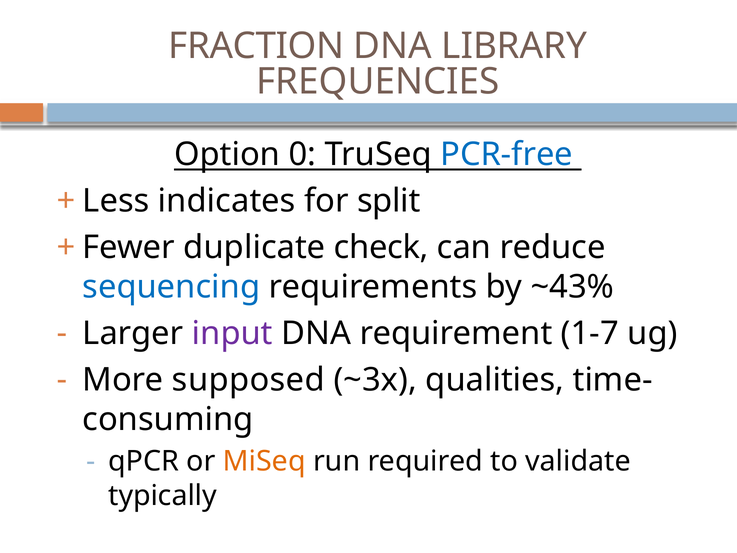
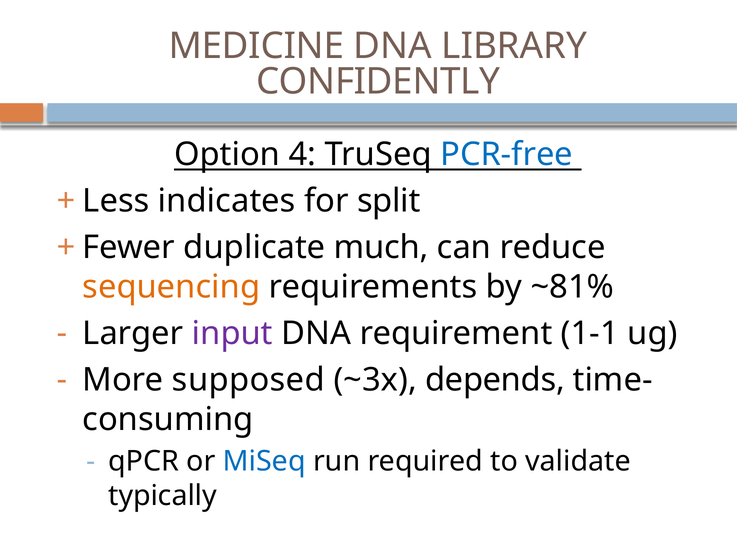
FRACTION: FRACTION -> MEDICINE
FREQUENCIES: FREQUENCIES -> CONFIDENTLY
0: 0 -> 4
check: check -> much
sequencing colour: blue -> orange
~43%: ~43% -> ~81%
1-7: 1-7 -> 1-1
qualities: qualities -> depends
MiSeq colour: orange -> blue
